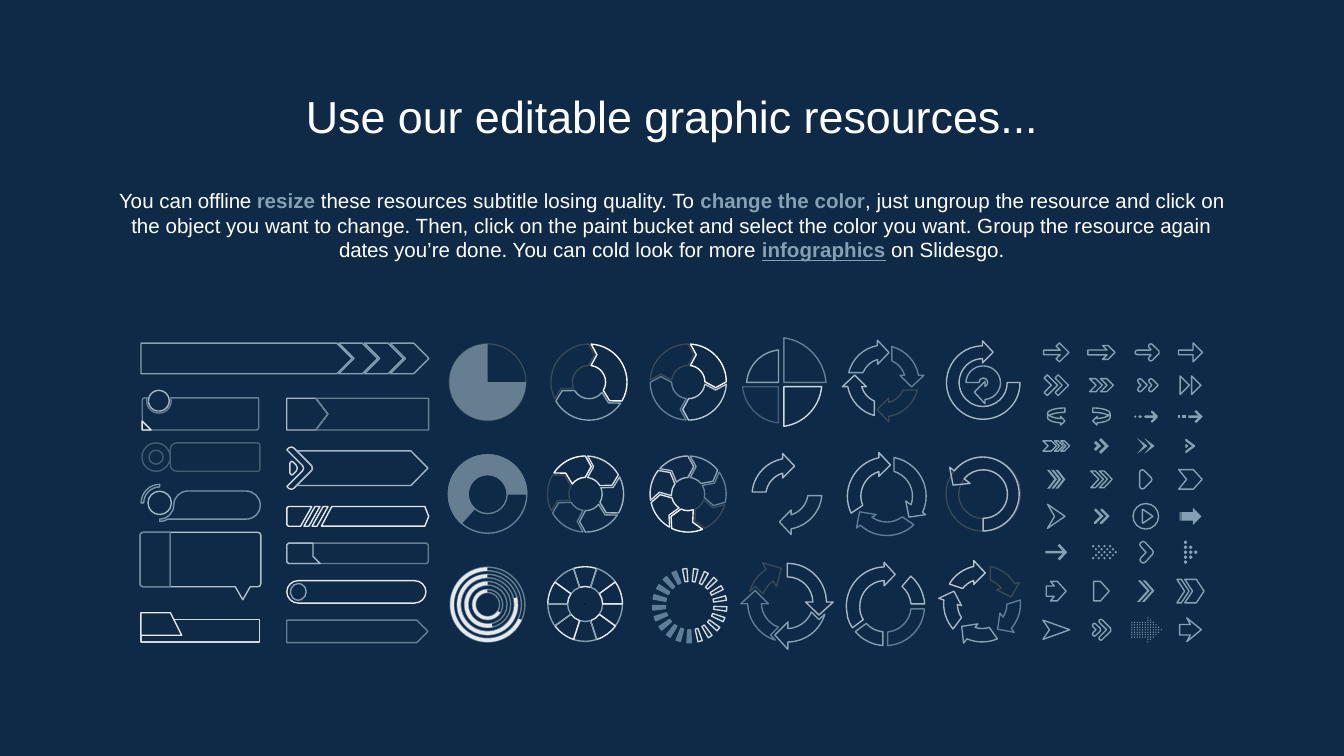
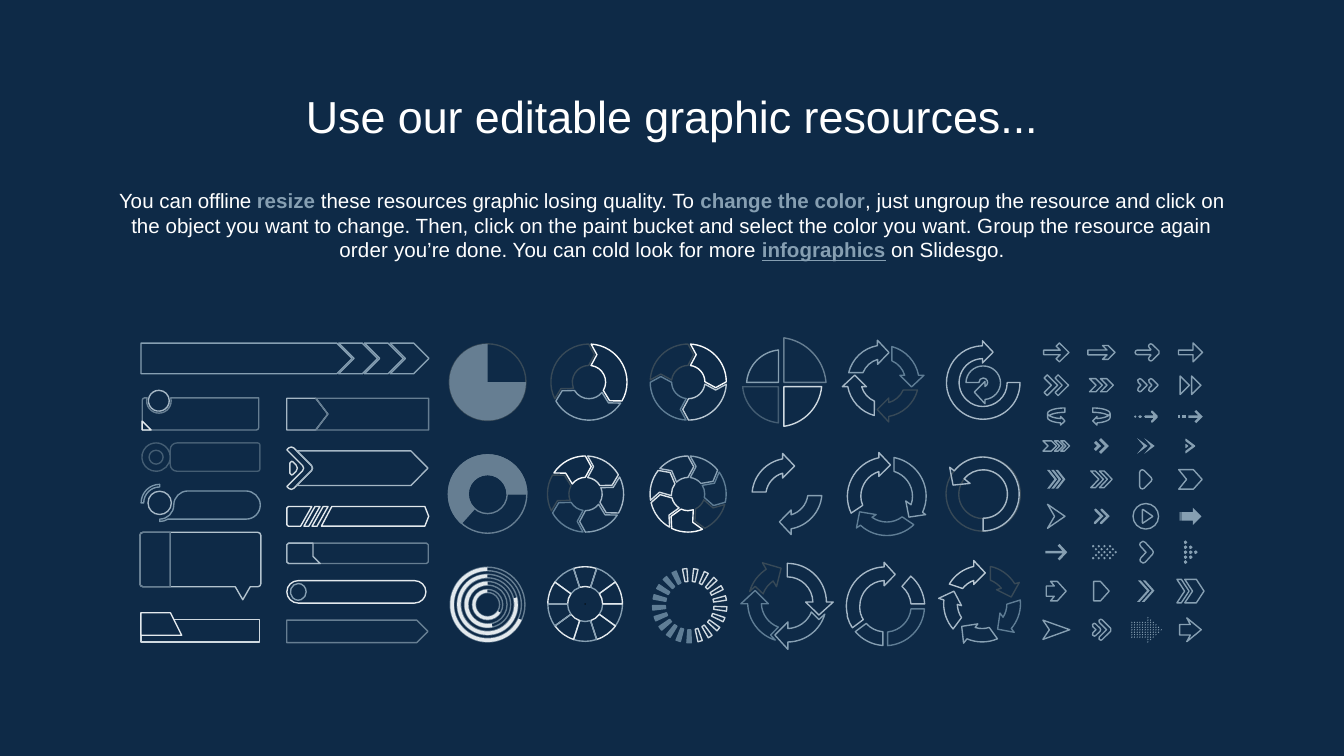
resources subtitle: subtitle -> graphic
dates: dates -> order
